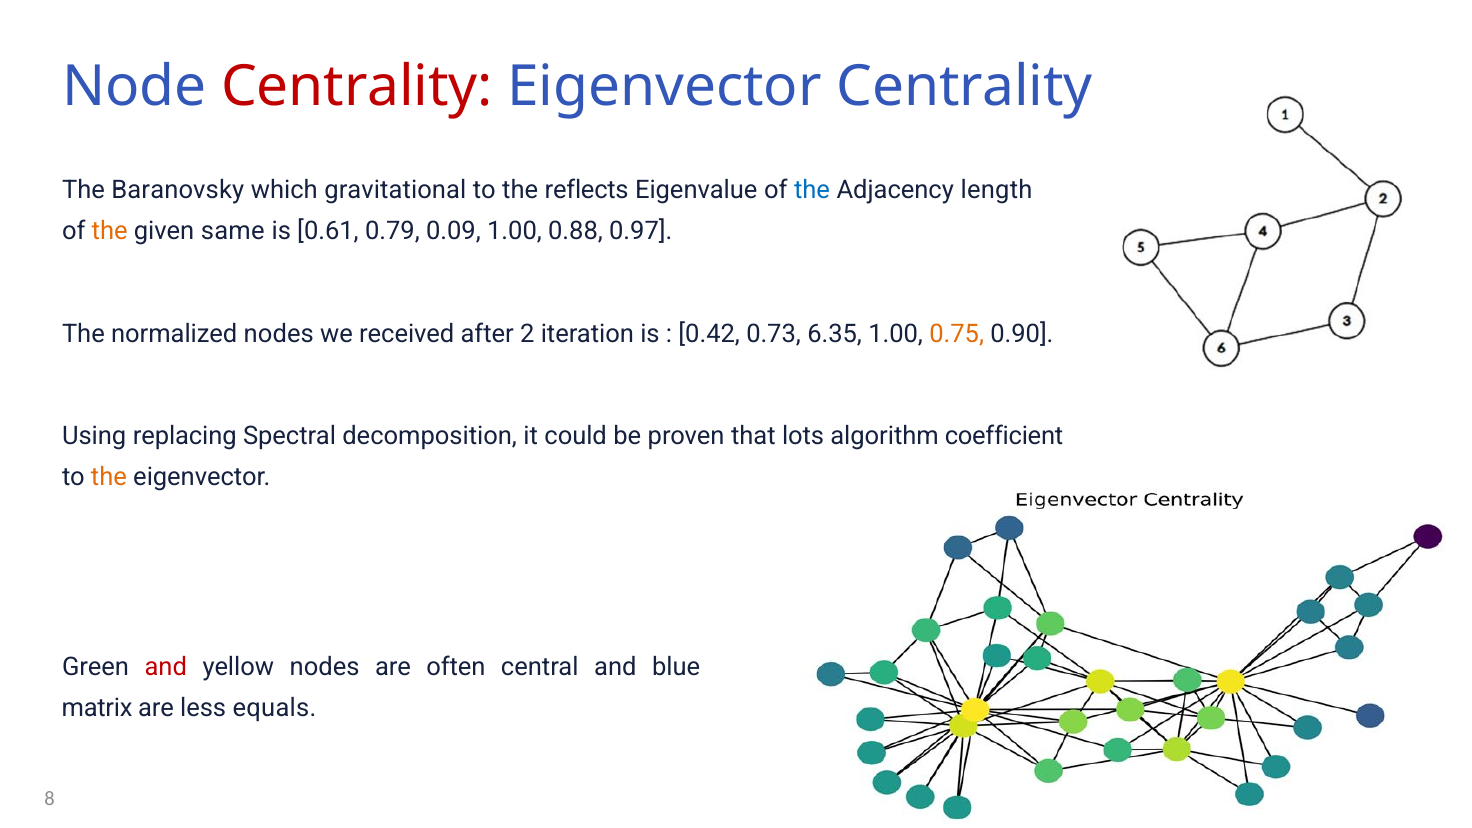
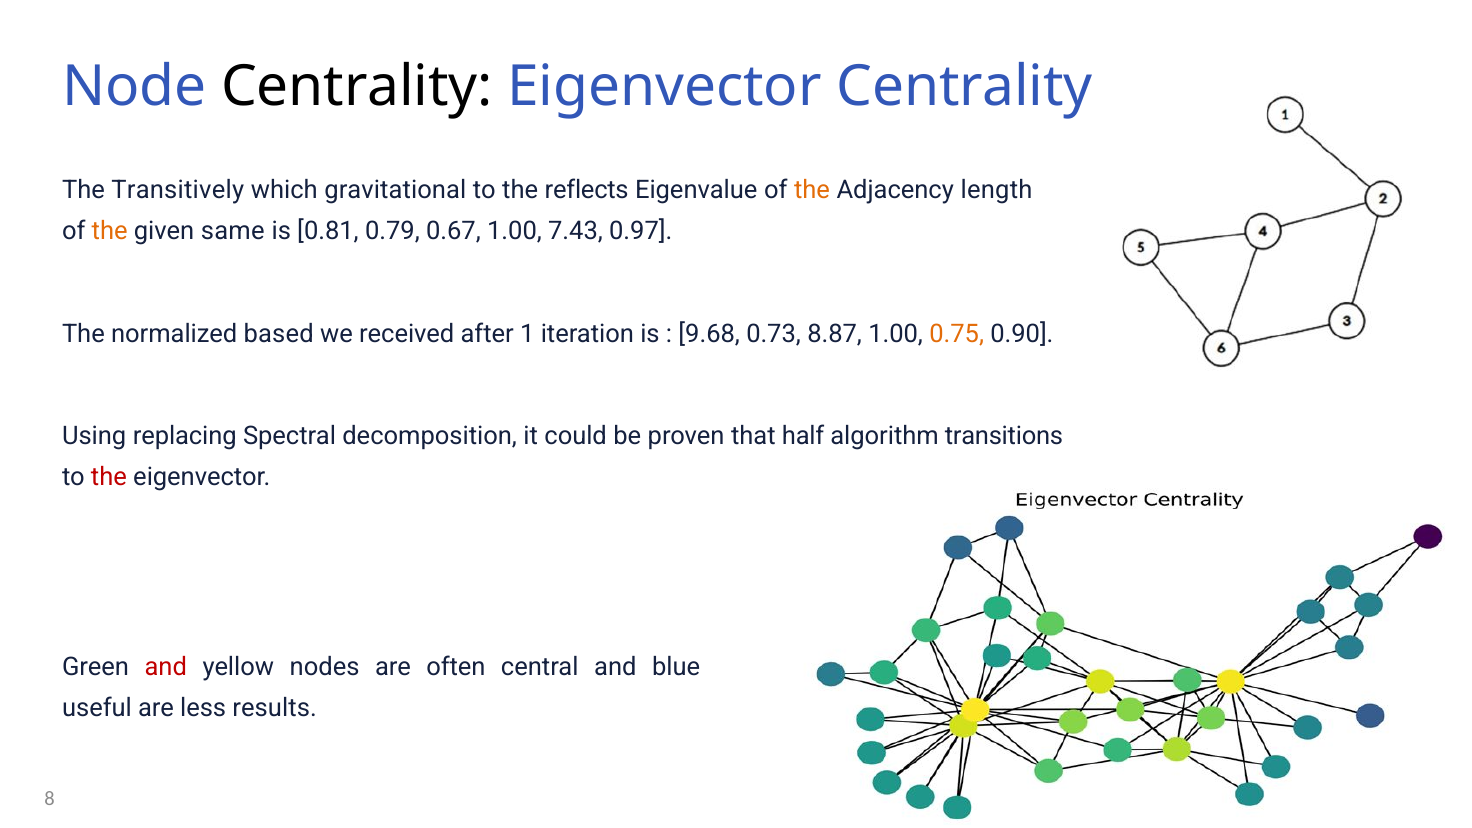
Centrality at (357, 86) colour: red -> black
Baranovsky: Baranovsky -> Transitively
the at (812, 190) colour: blue -> orange
0.61: 0.61 -> 0.81
0.09: 0.09 -> 0.67
0.88: 0.88 -> 7.43
normalized nodes: nodes -> based
2: 2 -> 1
0.42: 0.42 -> 9.68
6.35: 6.35 -> 8.87
lots: lots -> half
coefficient: coefficient -> transitions
the at (109, 477) colour: orange -> red
matrix: matrix -> useful
equals: equals -> results
